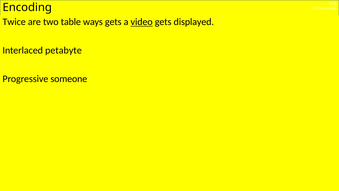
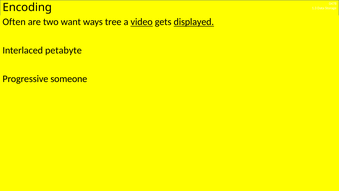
Twice: Twice -> Often
table: table -> want
ways gets: gets -> tree
displayed underline: none -> present
